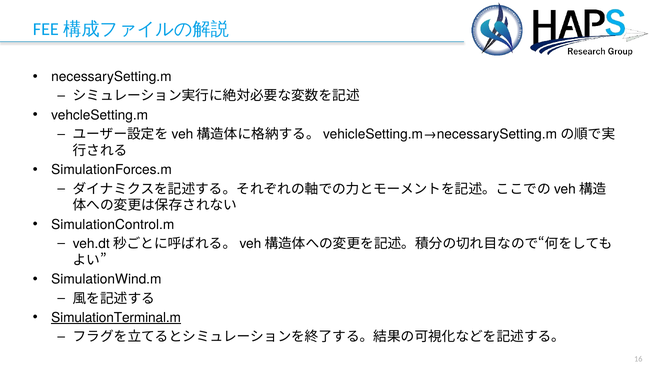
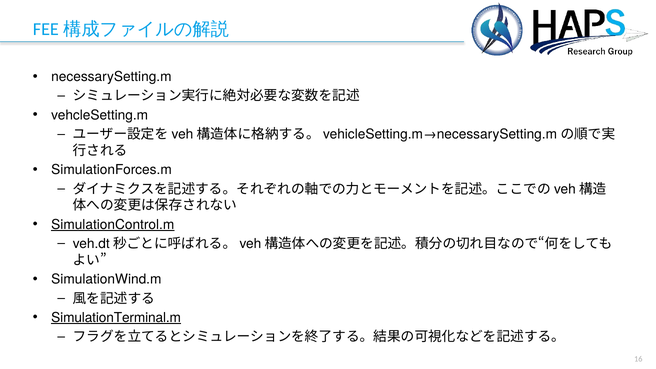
SimulationControl.m underline: none -> present
